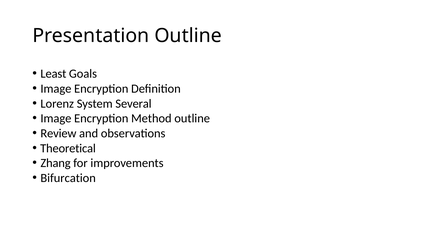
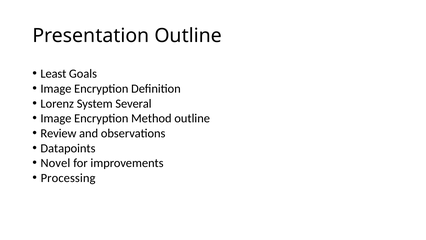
Theoretical: Theoretical -> Datapoints
Zhang: Zhang -> Novel
Bifurcation: Bifurcation -> Processing
